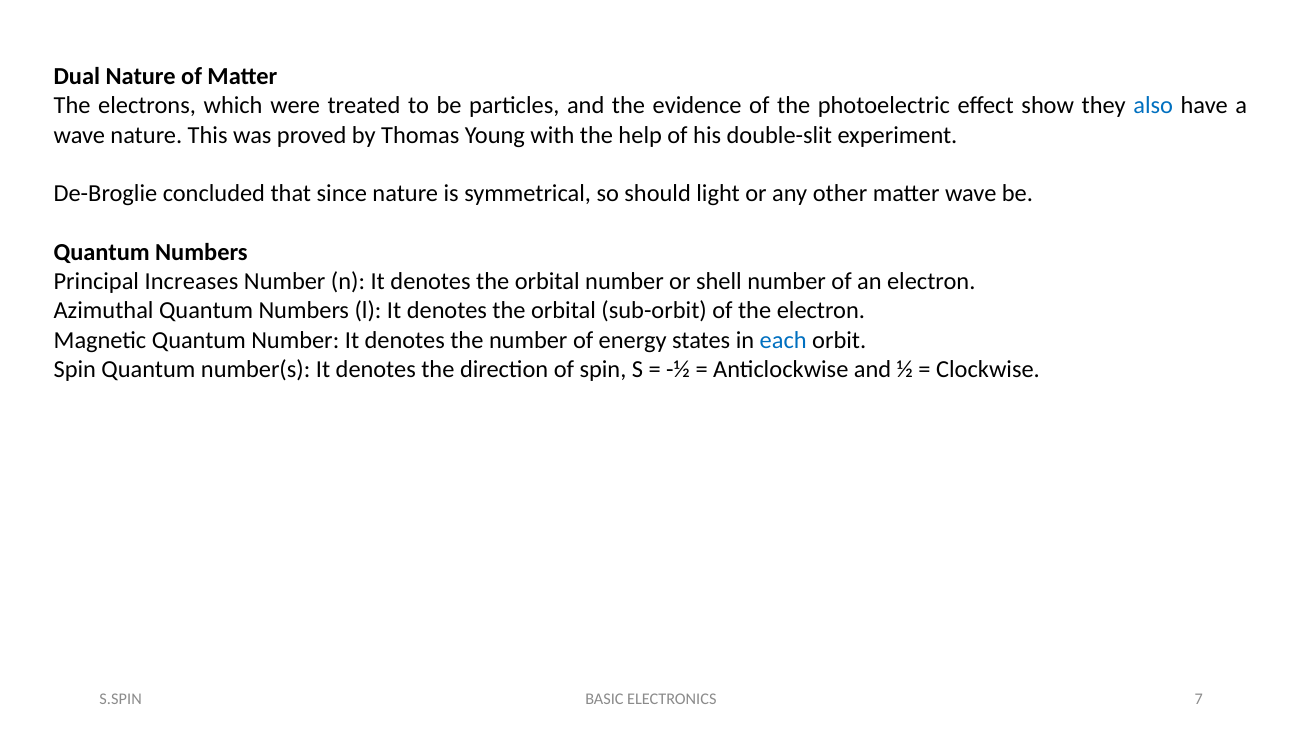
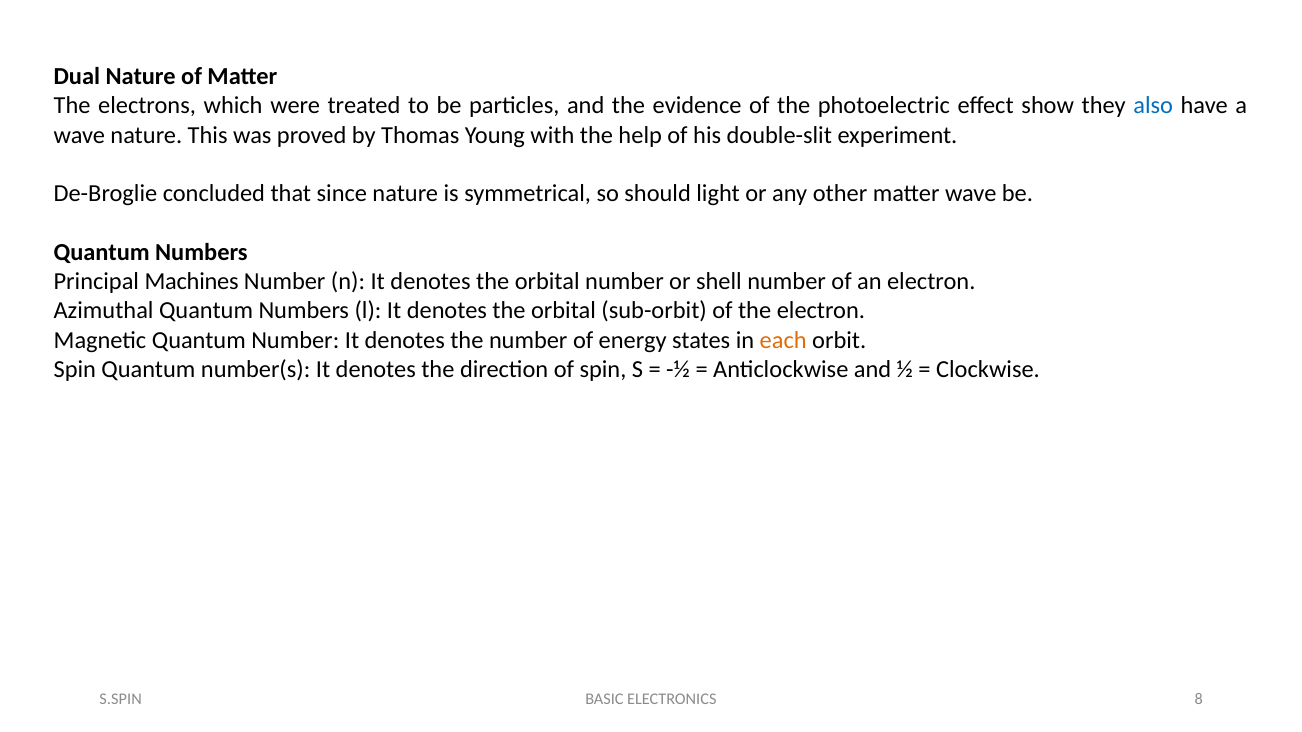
Increases: Increases -> Machines
each colour: blue -> orange
7: 7 -> 8
